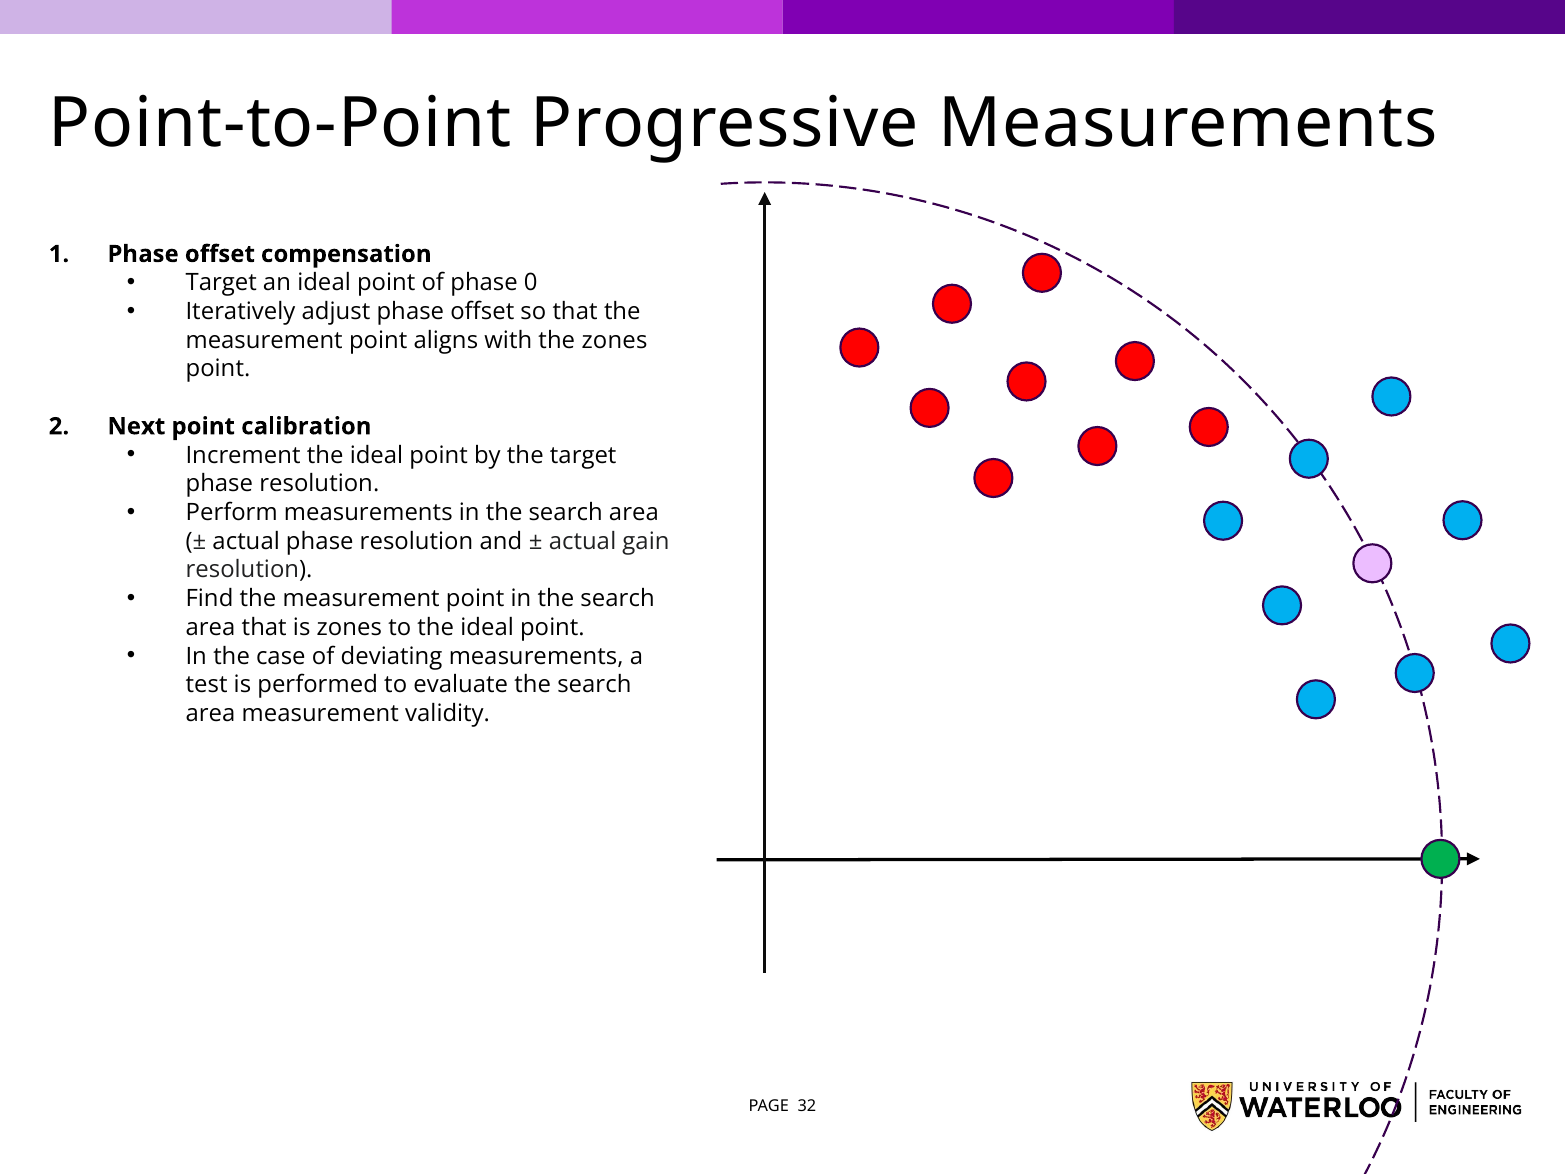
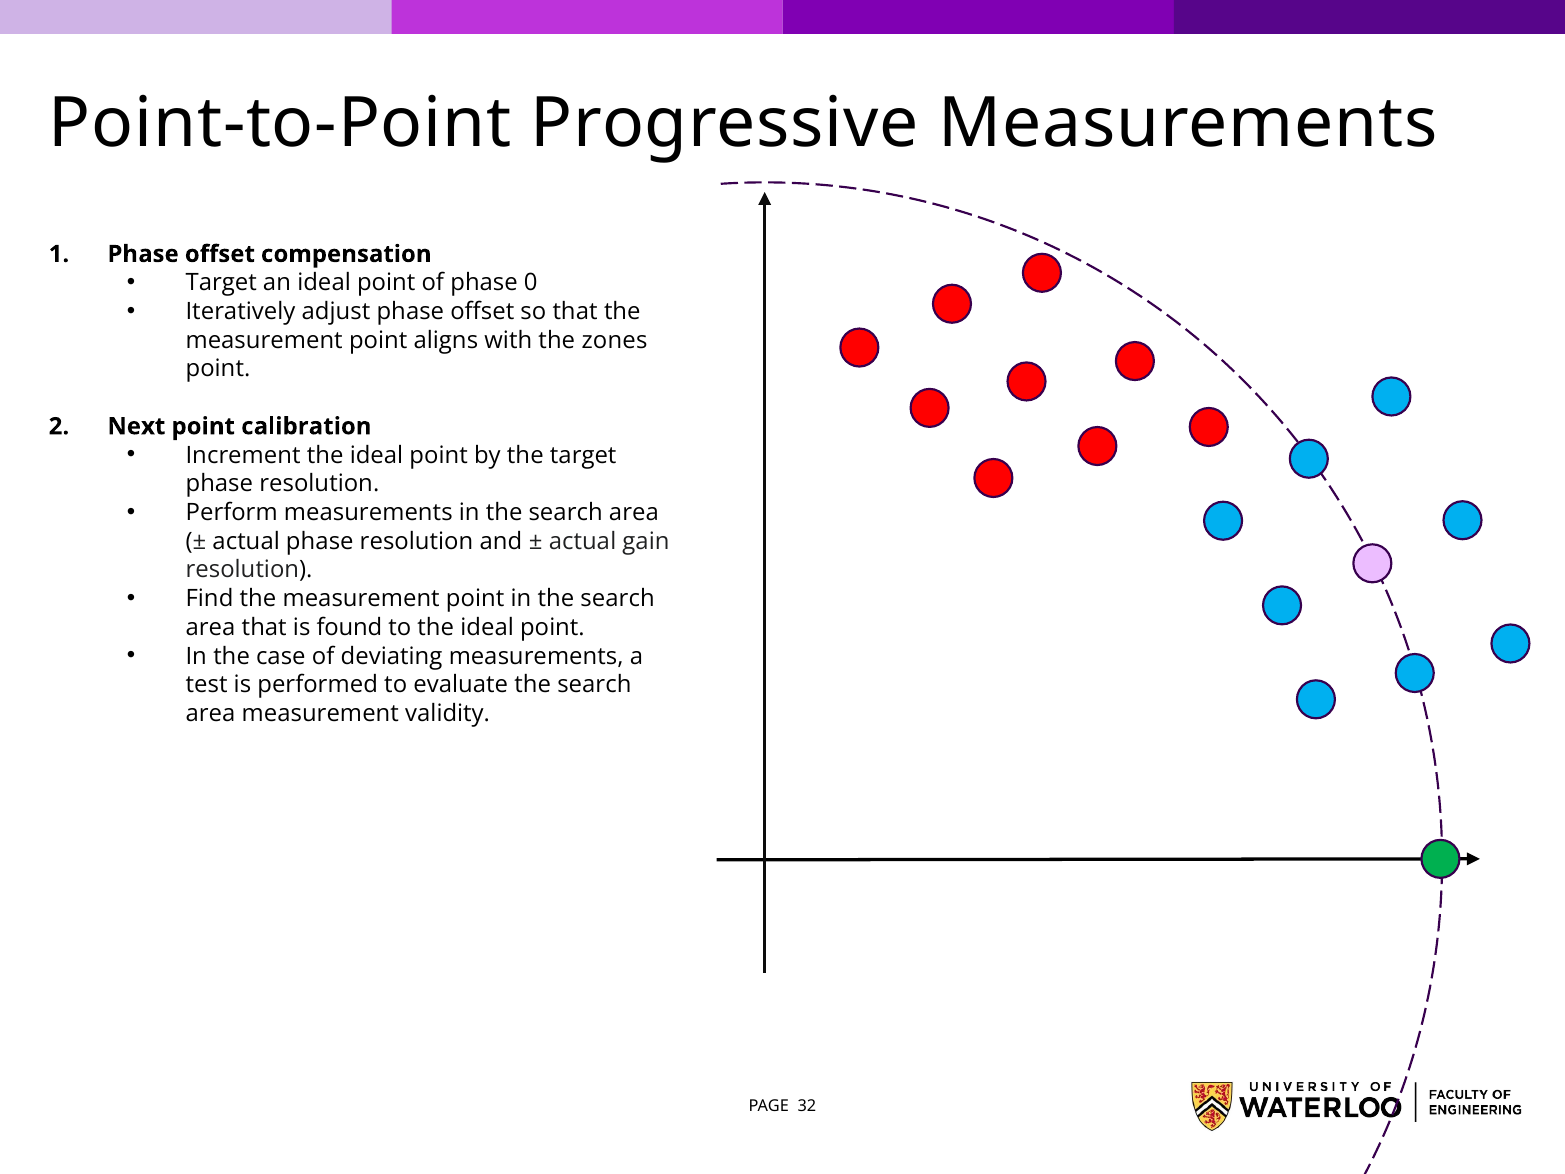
is zones: zones -> found
